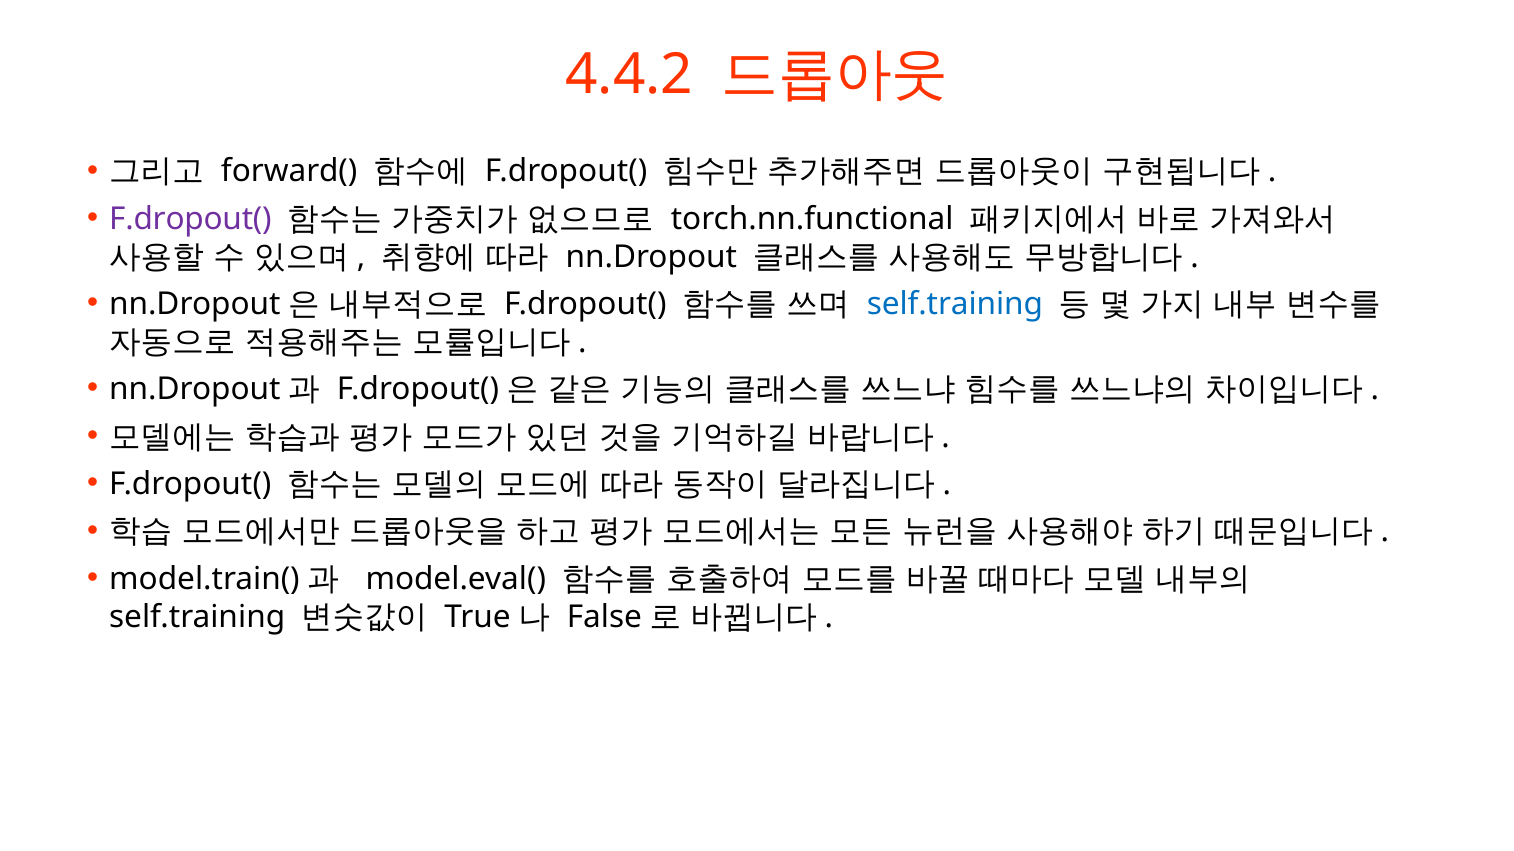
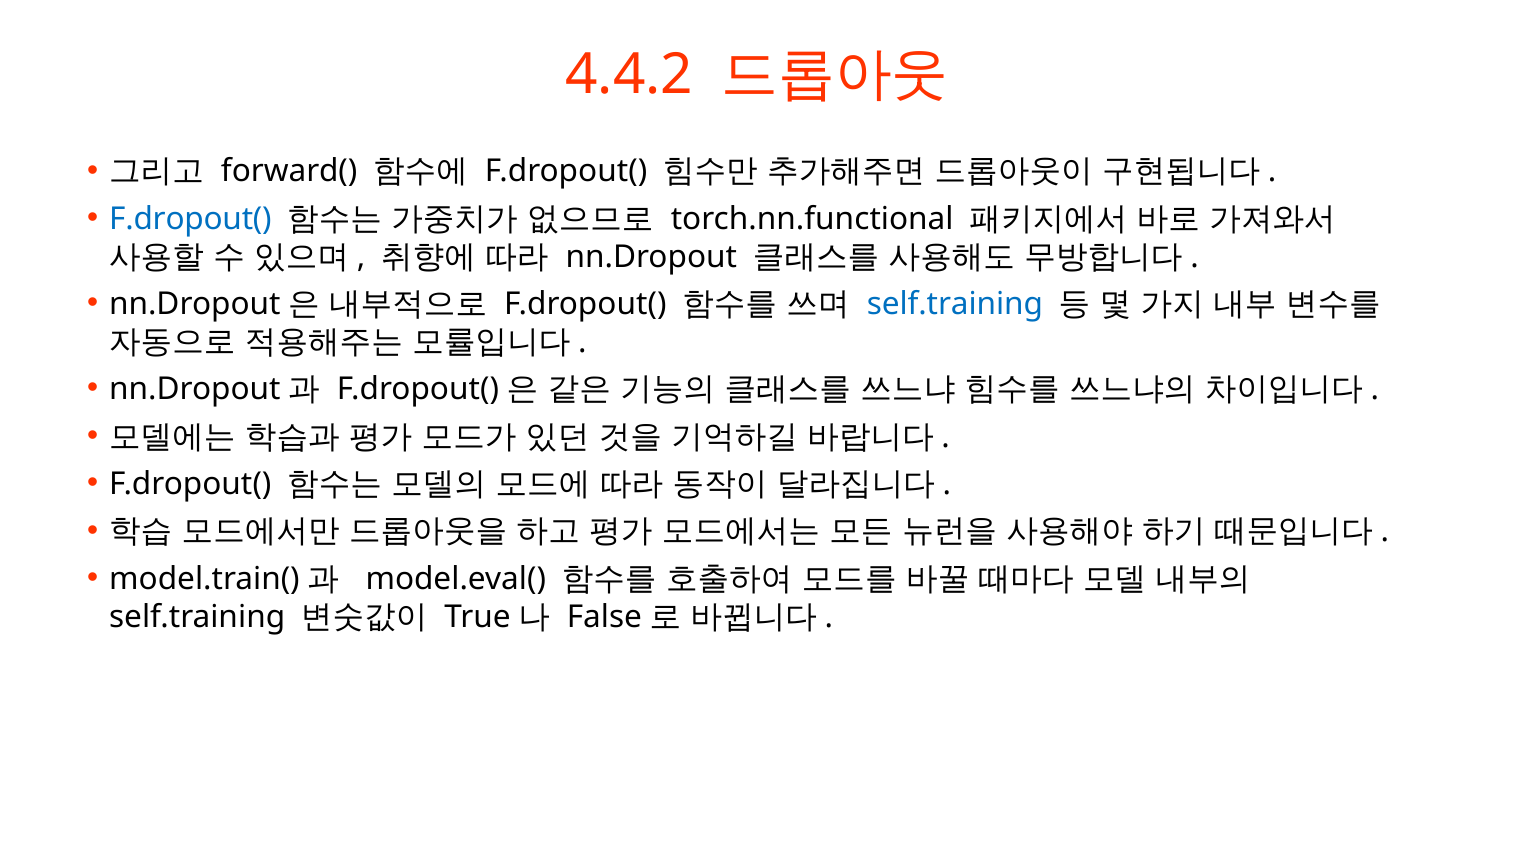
F.dropout( at (190, 219) colour: purple -> blue
